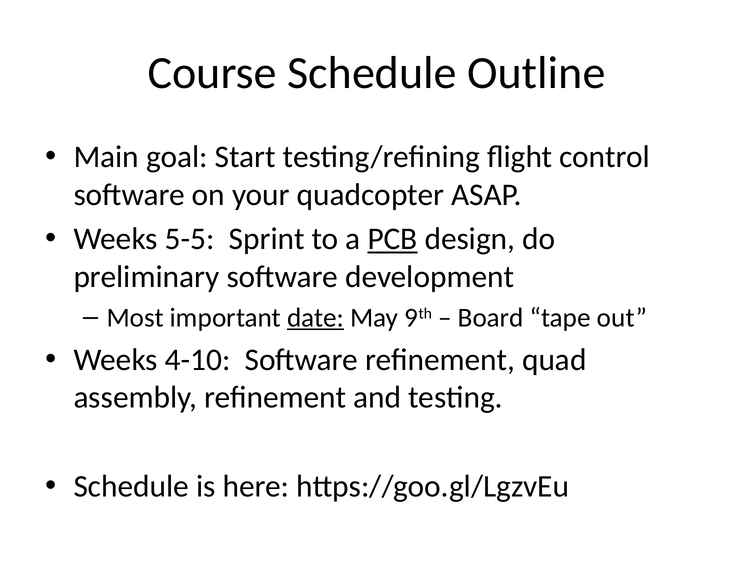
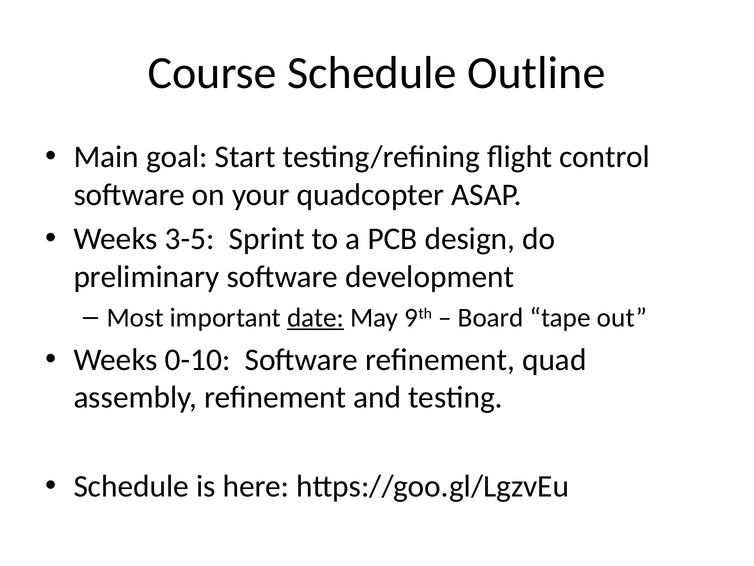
5-5: 5-5 -> 3-5
PCB underline: present -> none
4-10: 4-10 -> 0-10
